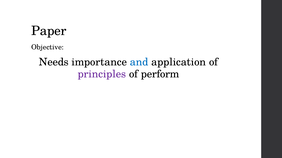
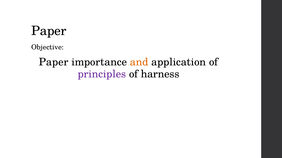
Needs at (54, 62): Needs -> Paper
and colour: blue -> orange
perform: perform -> harness
